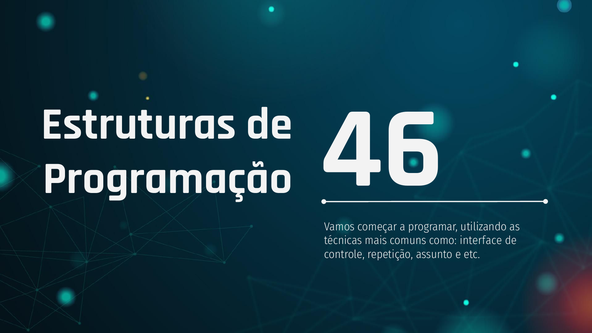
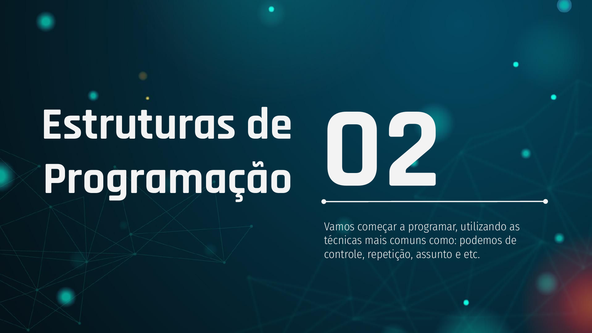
46: 46 -> 02
interface: interface -> podemos
